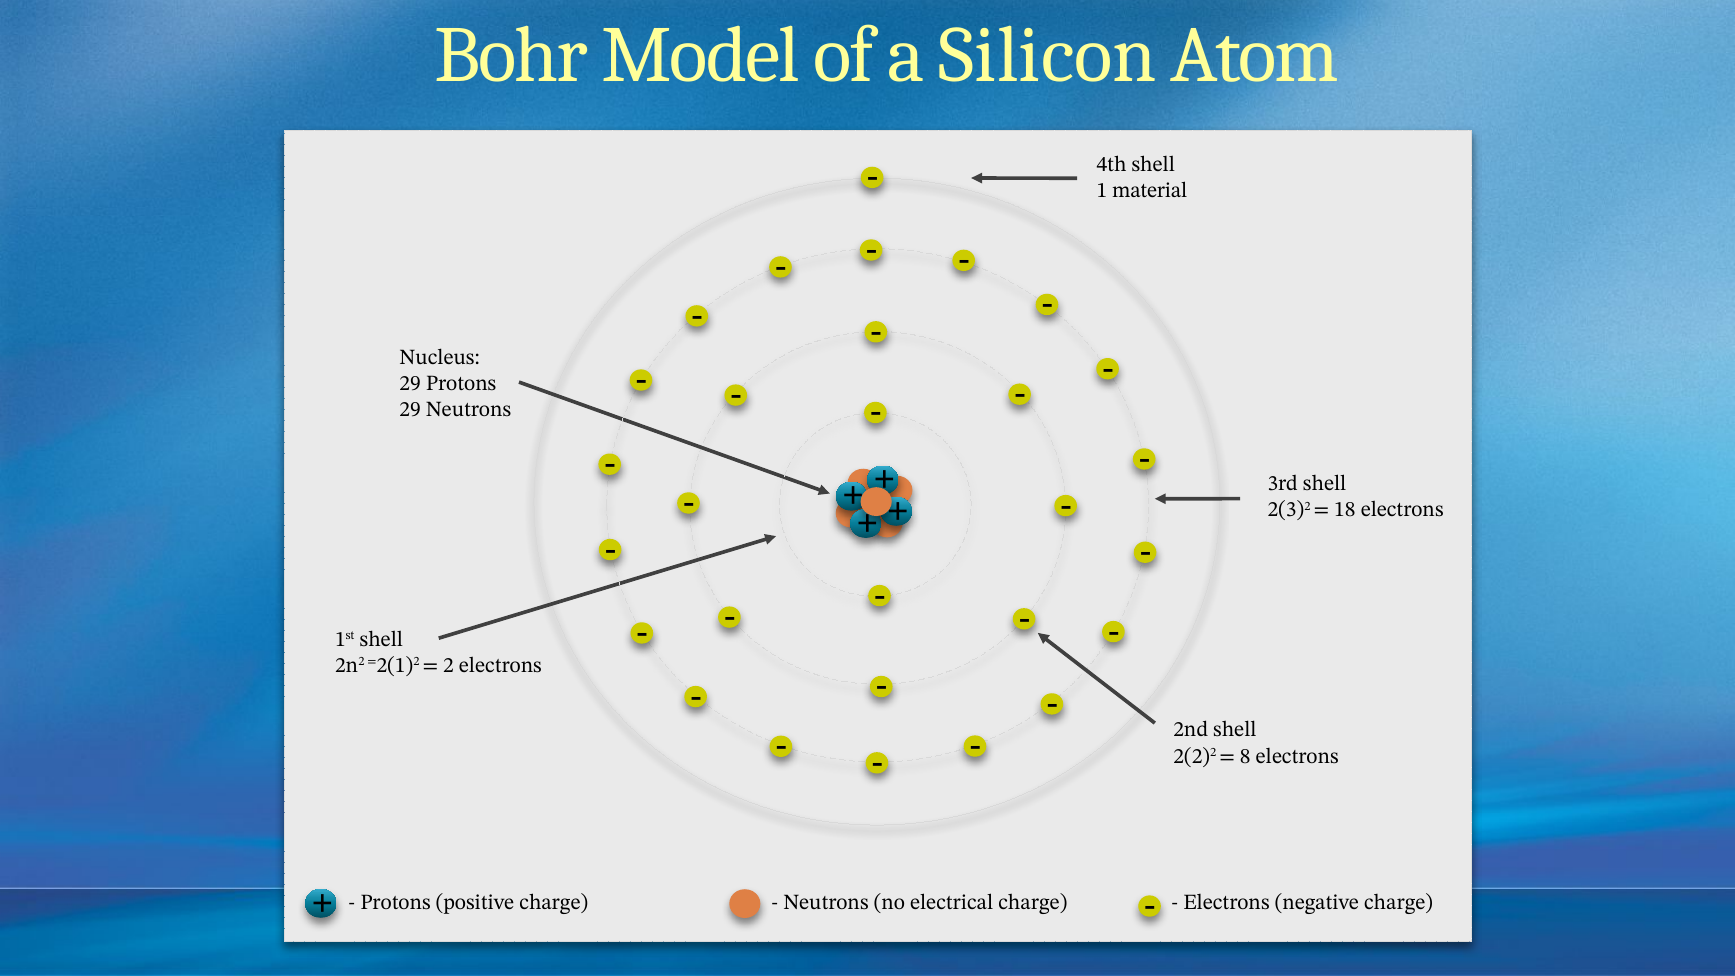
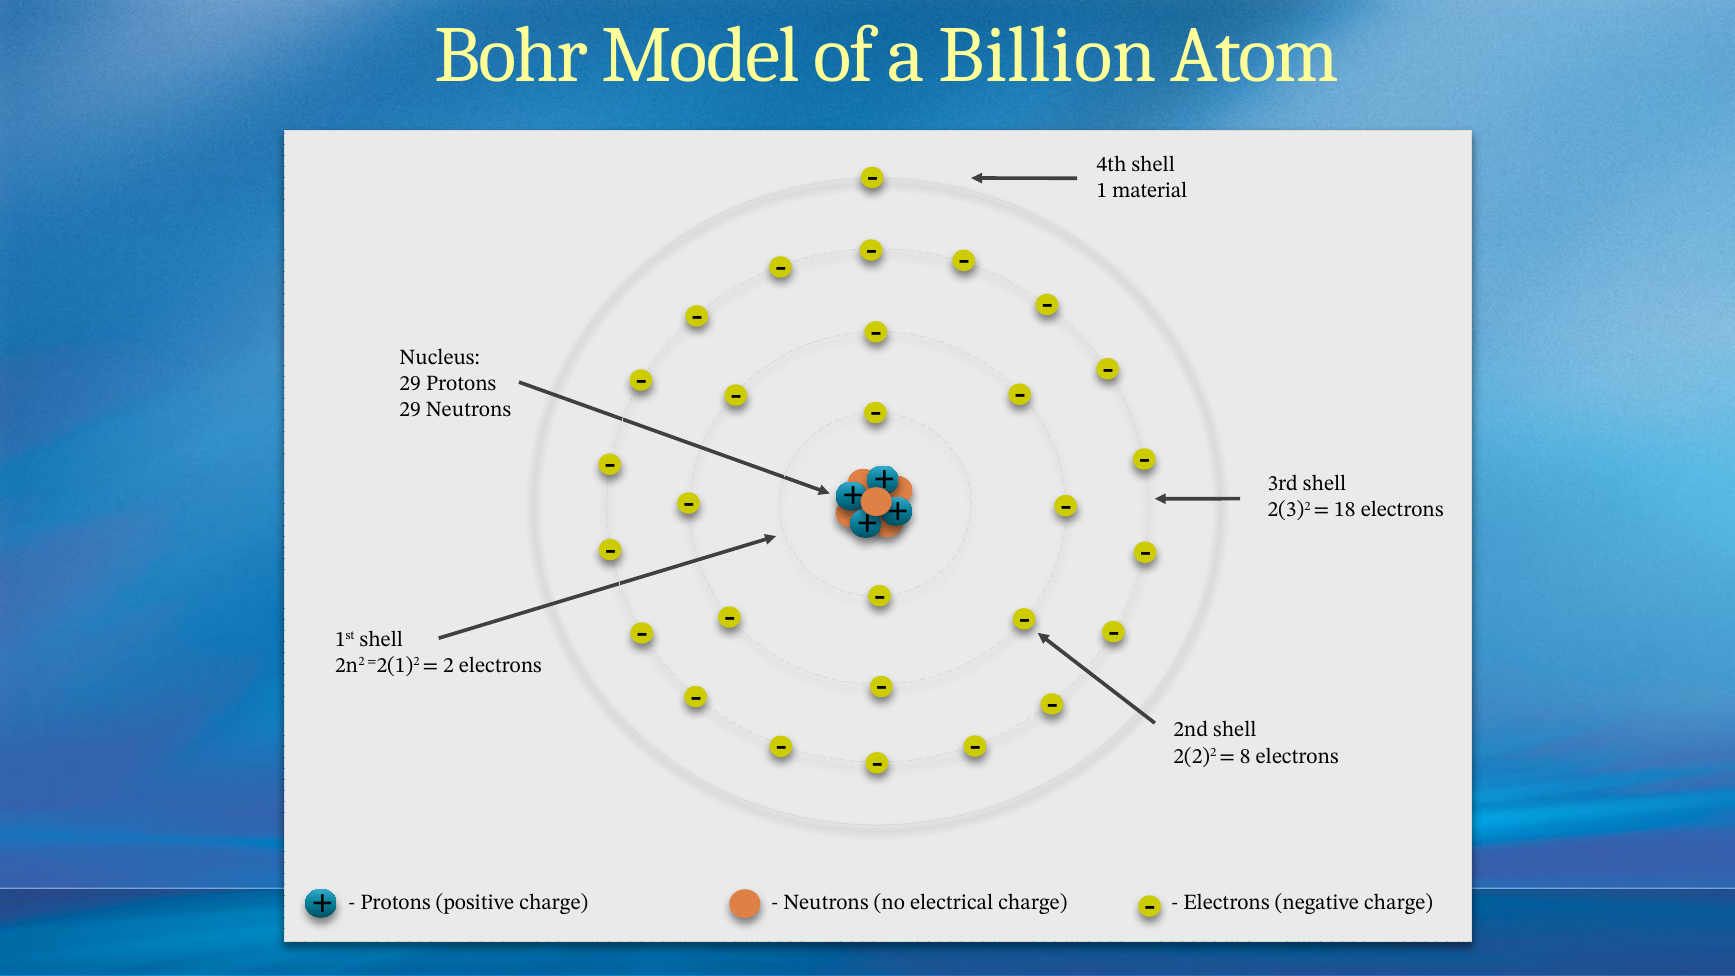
Silicon: Silicon -> Billion
